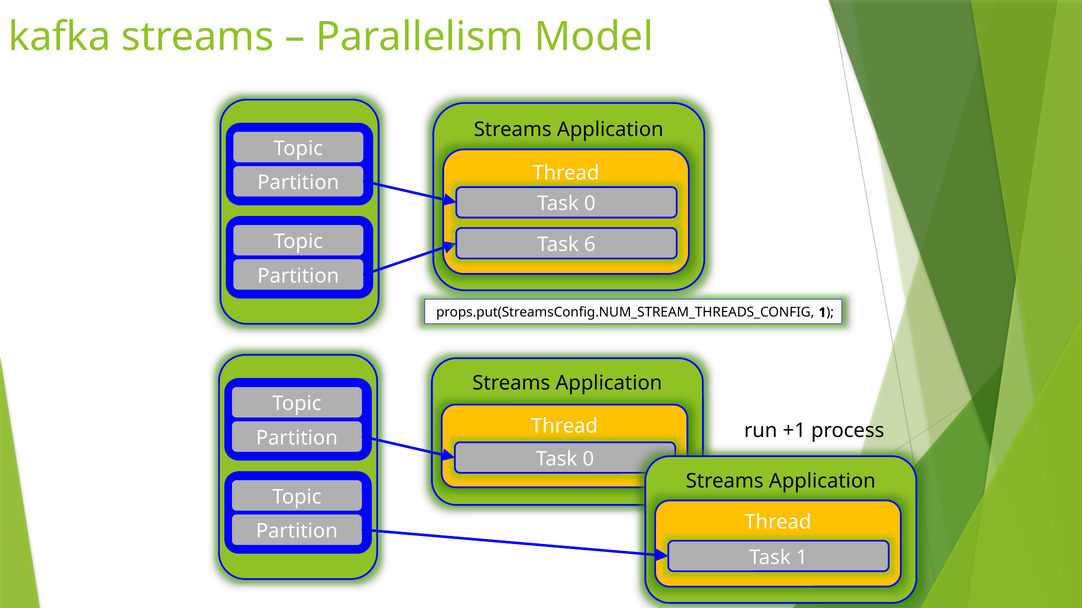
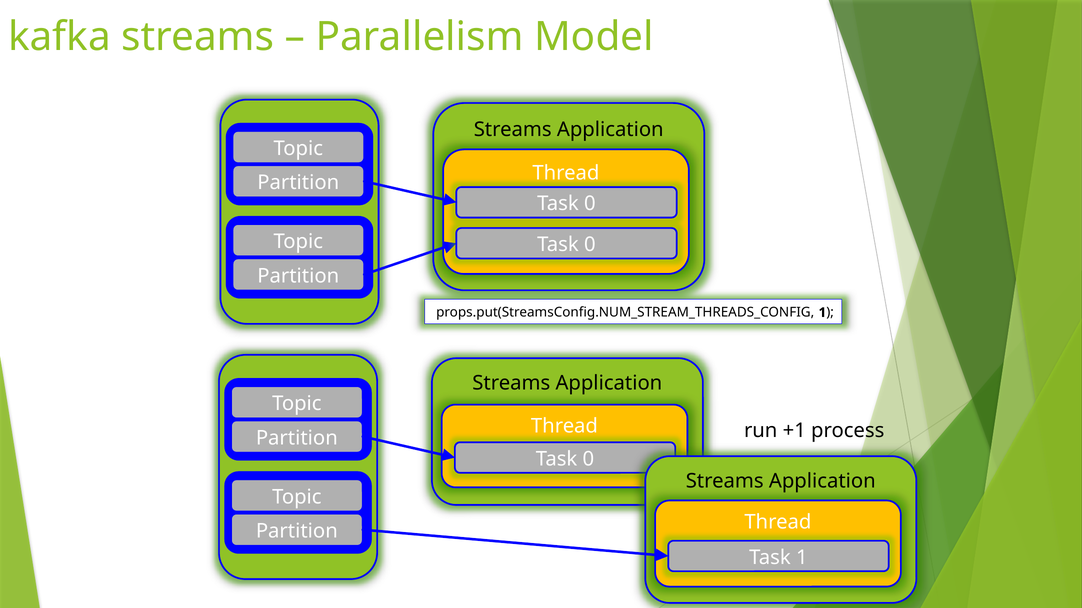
6 at (590, 245): 6 -> 0
